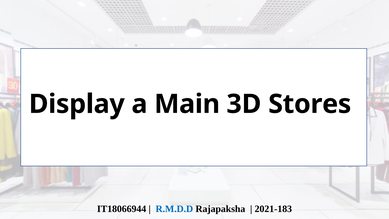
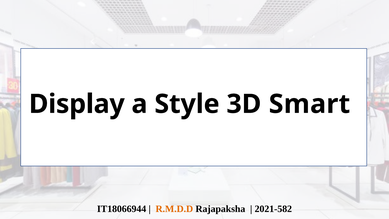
Main: Main -> Style
Stores: Stores -> Smart
R.M.D.D colour: blue -> orange
2021-183: 2021-183 -> 2021-582
